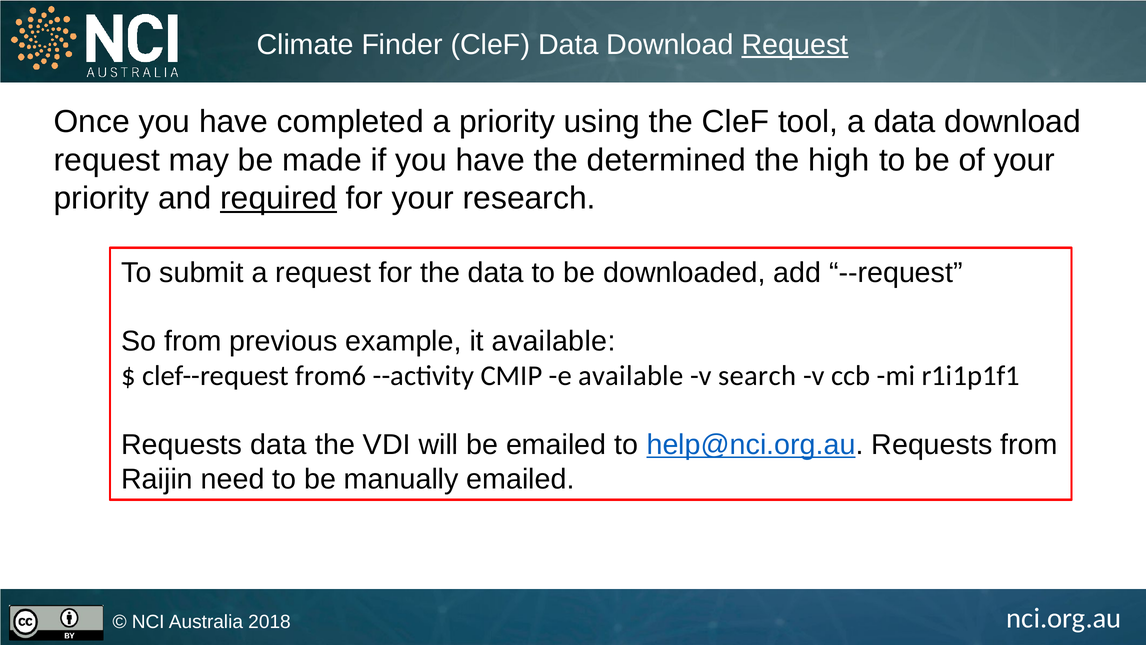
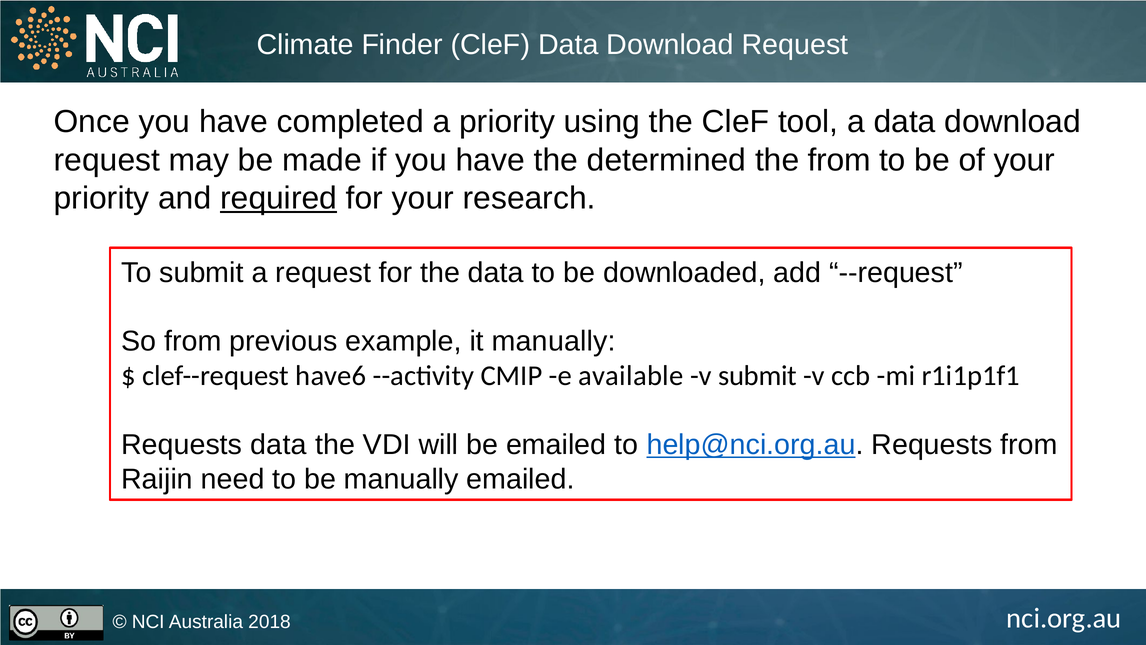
Request at (795, 45) underline: present -> none
the high: high -> from
it available: available -> manually
from6: from6 -> have6
v search: search -> submit
